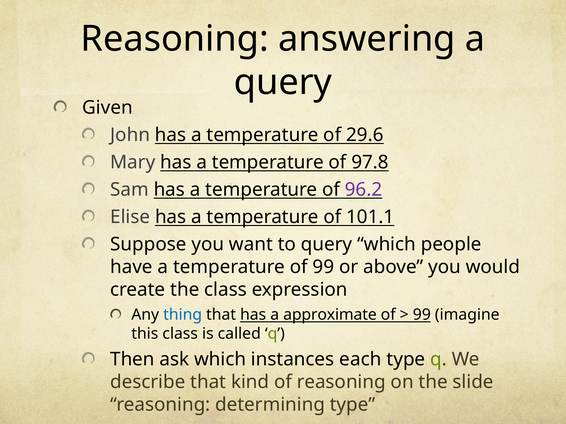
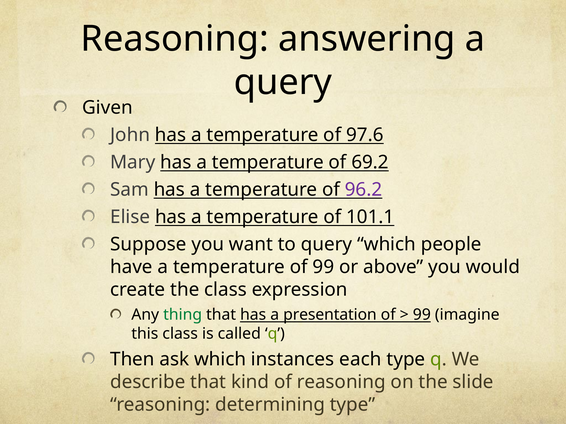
29.6: 29.6 -> 97.6
97.8: 97.8 -> 69.2
thing colour: blue -> green
approximate: approximate -> presentation
